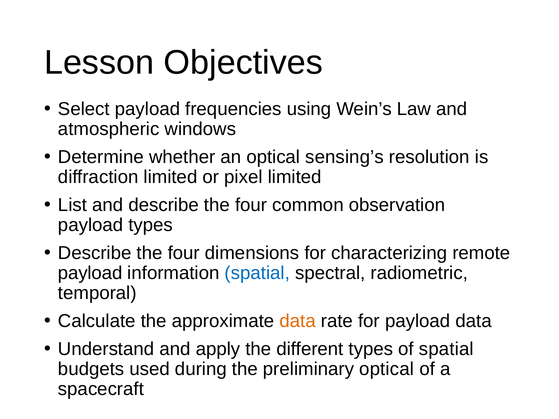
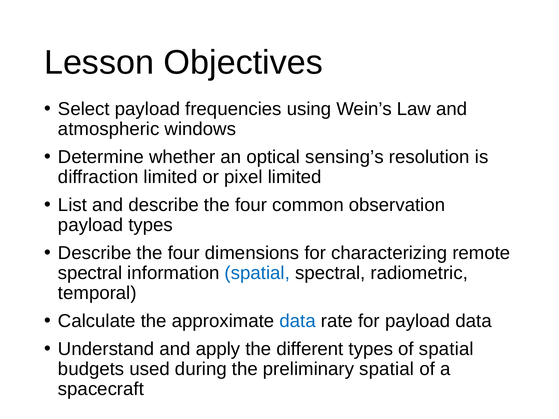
payload at (90, 273): payload -> spectral
data at (298, 321) colour: orange -> blue
preliminary optical: optical -> spatial
